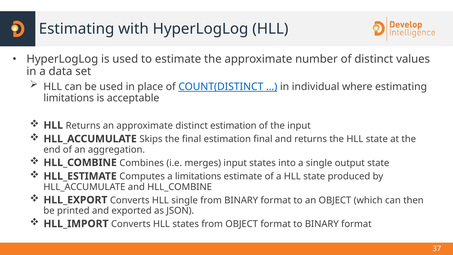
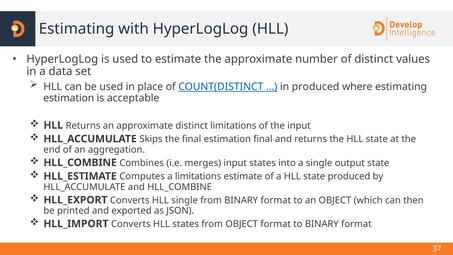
in individual: individual -> produced
limitations at (69, 98): limitations -> estimation
distinct estimation: estimation -> limitations
